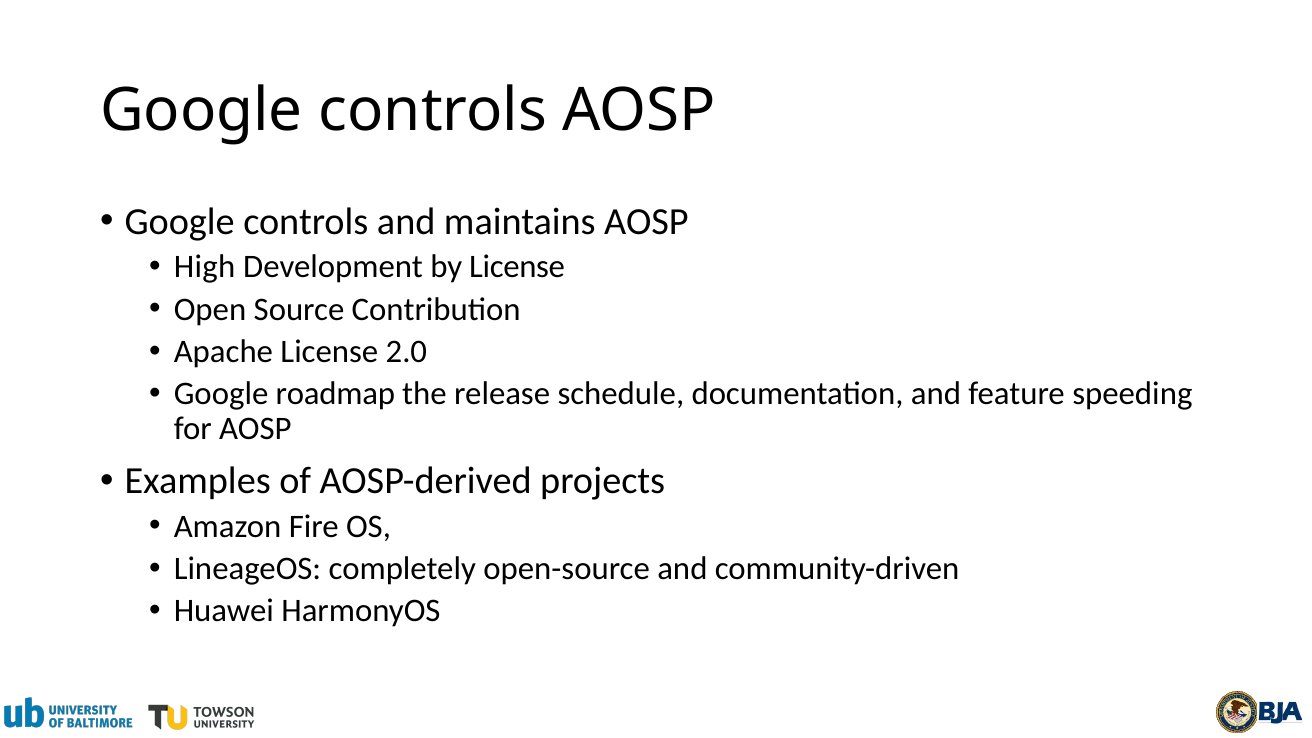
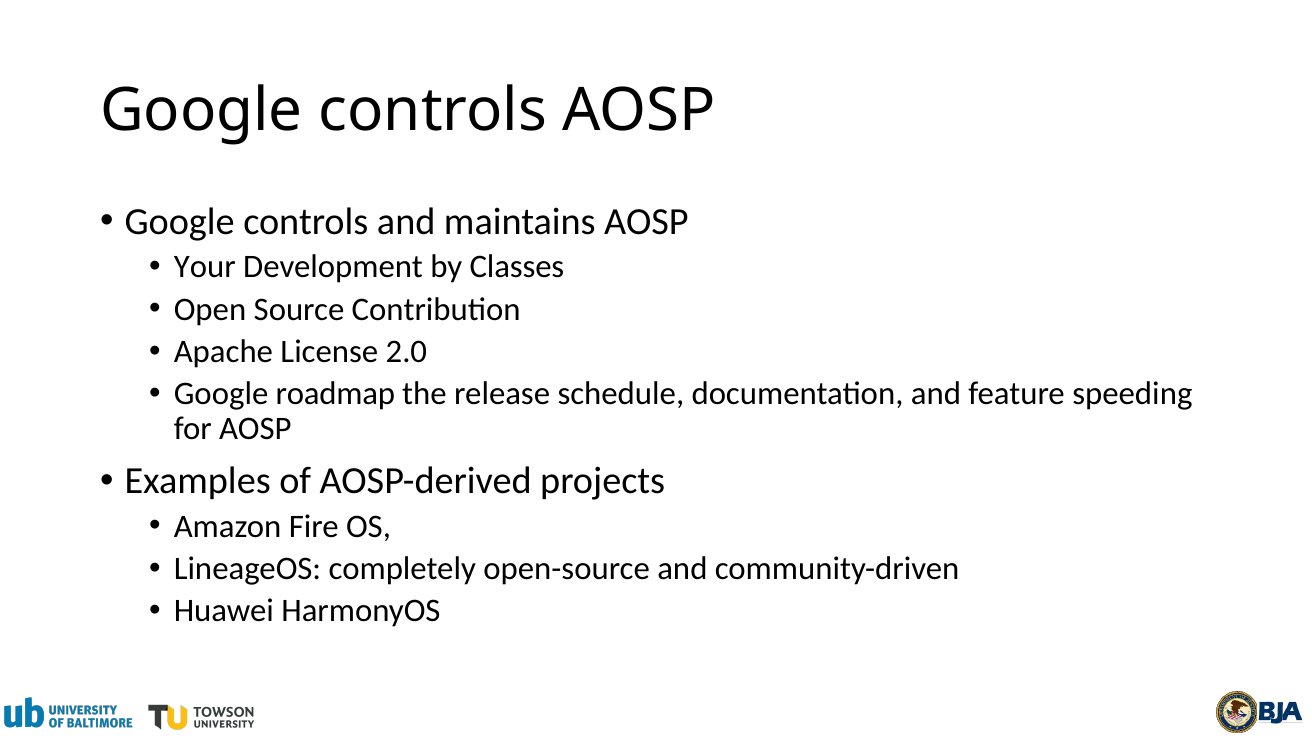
High: High -> Your
by License: License -> Classes
